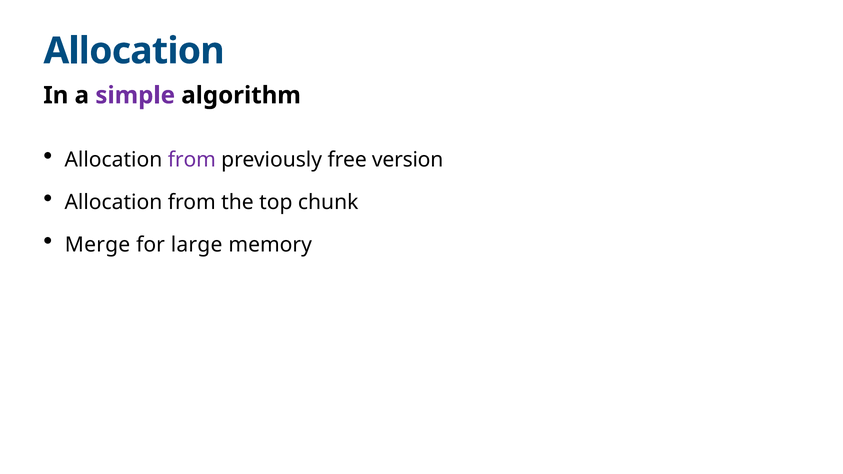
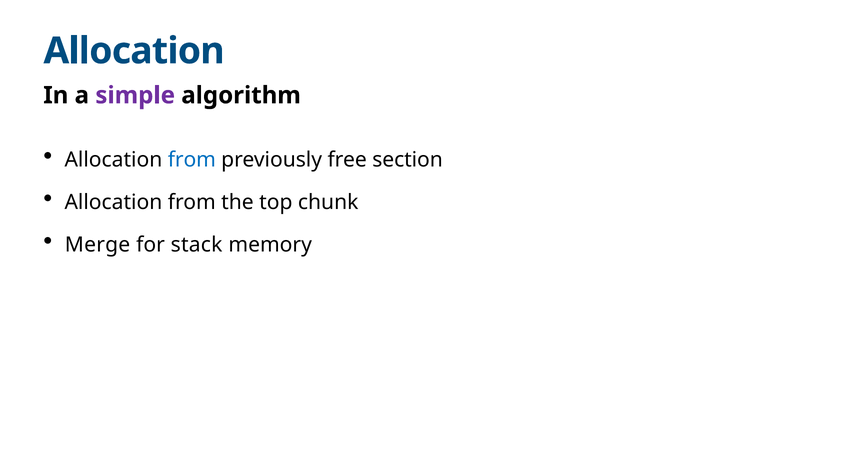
from at (192, 160) colour: purple -> blue
version: version -> section
large: large -> stack
